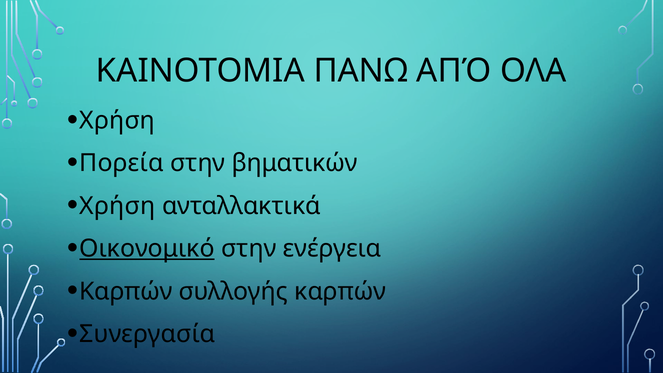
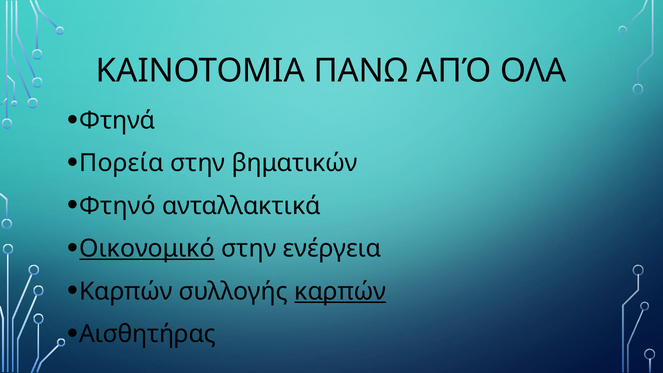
Χρήση at (117, 121): Χρήση -> Φτηνά
Χρήση at (117, 206): Χρήση -> Φτηνό
καρπών at (340, 291) underline: none -> present
Συνεργασία: Συνεργασία -> Αισθητήρας
